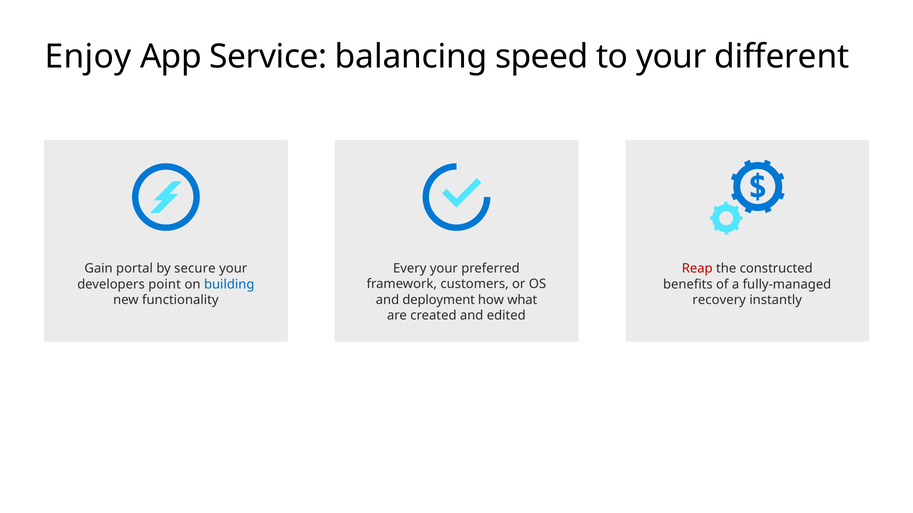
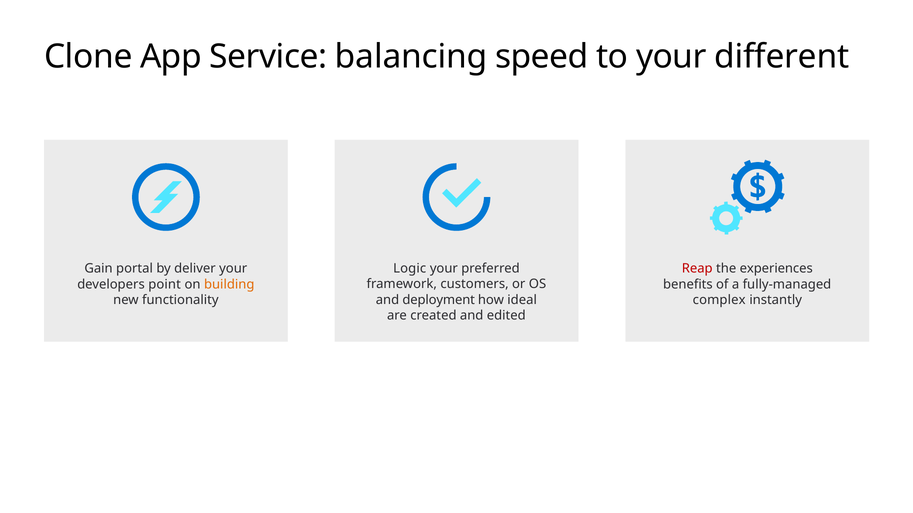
Enjoy: Enjoy -> Clone
Every: Every -> Logic
secure: secure -> deliver
constructed: constructed -> experiences
building colour: blue -> orange
what: what -> ideal
recovery: recovery -> complex
